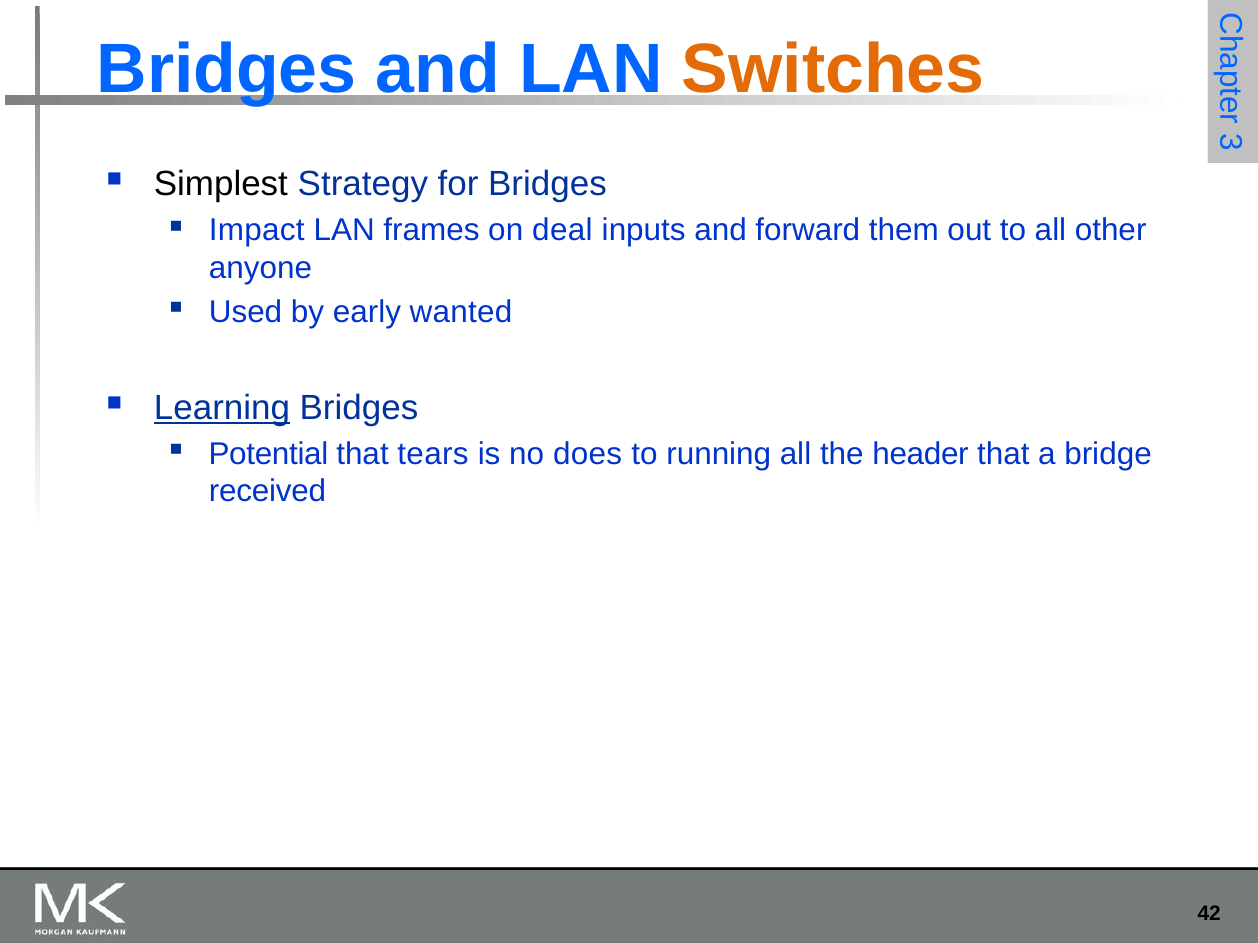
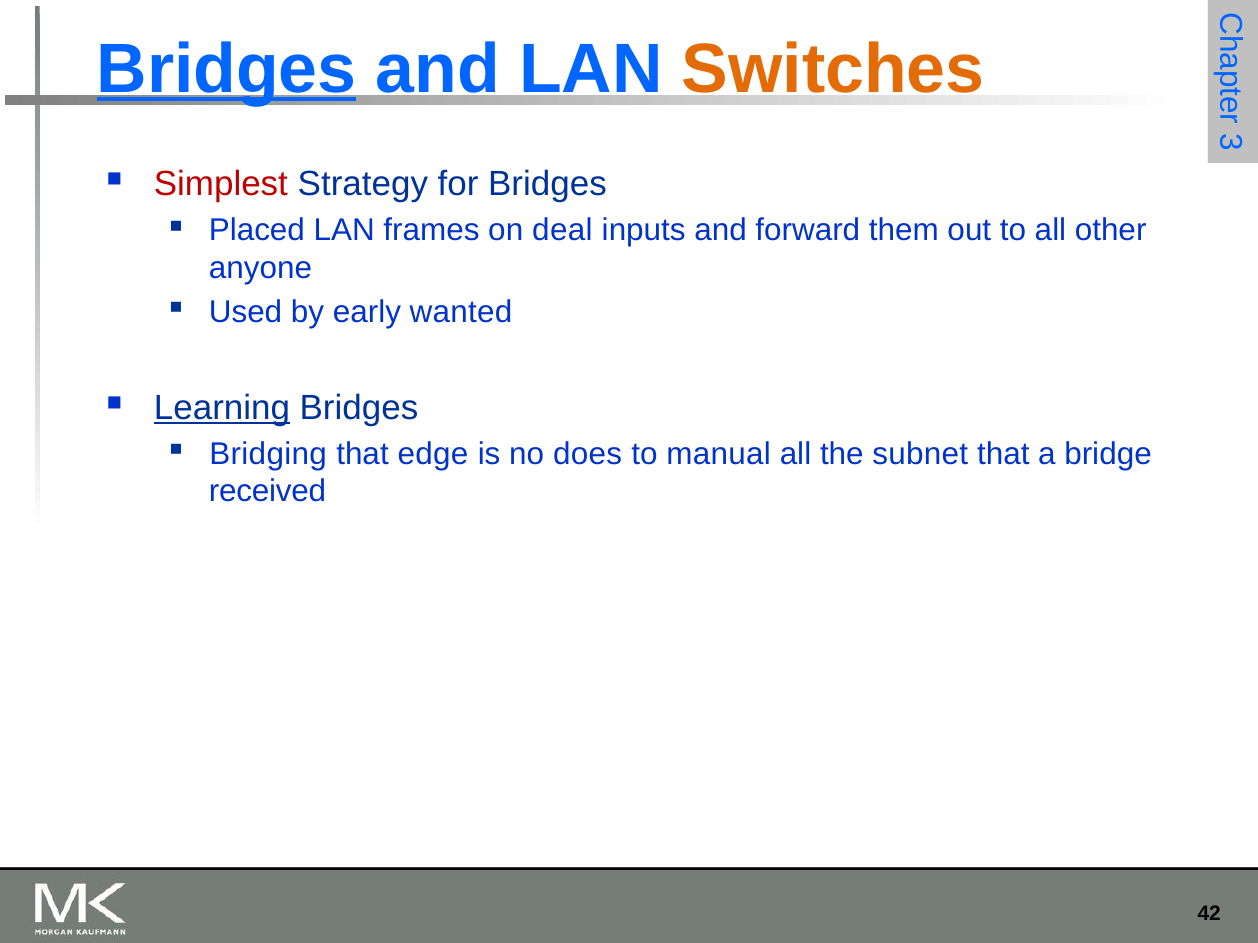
Bridges at (227, 69) underline: none -> present
Simplest colour: black -> red
Impact: Impact -> Placed
Potential: Potential -> Bridging
tears: tears -> edge
running: running -> manual
header: header -> subnet
